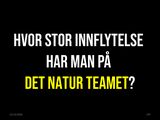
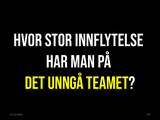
NATUR: NATUR -> UNNGÅ
